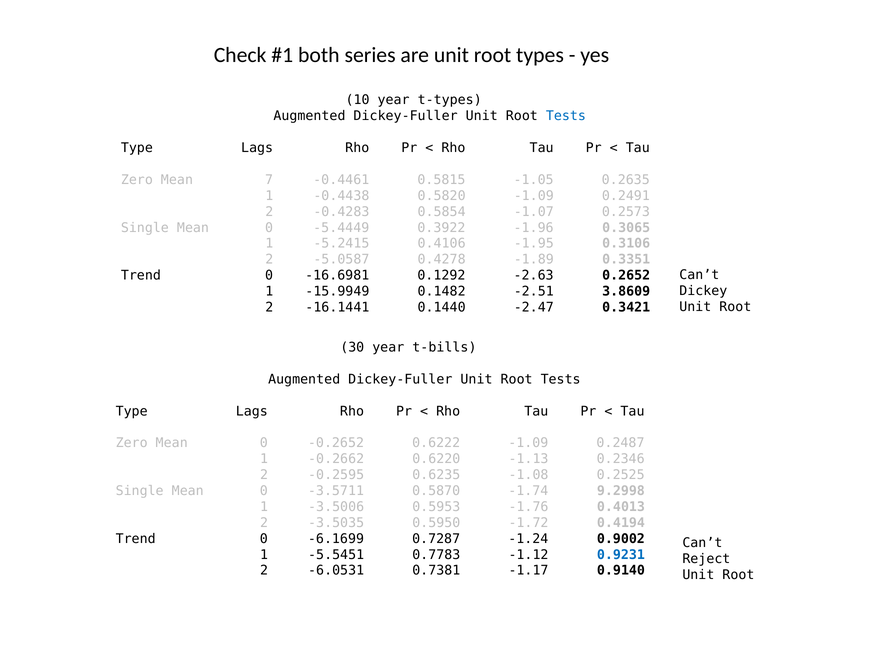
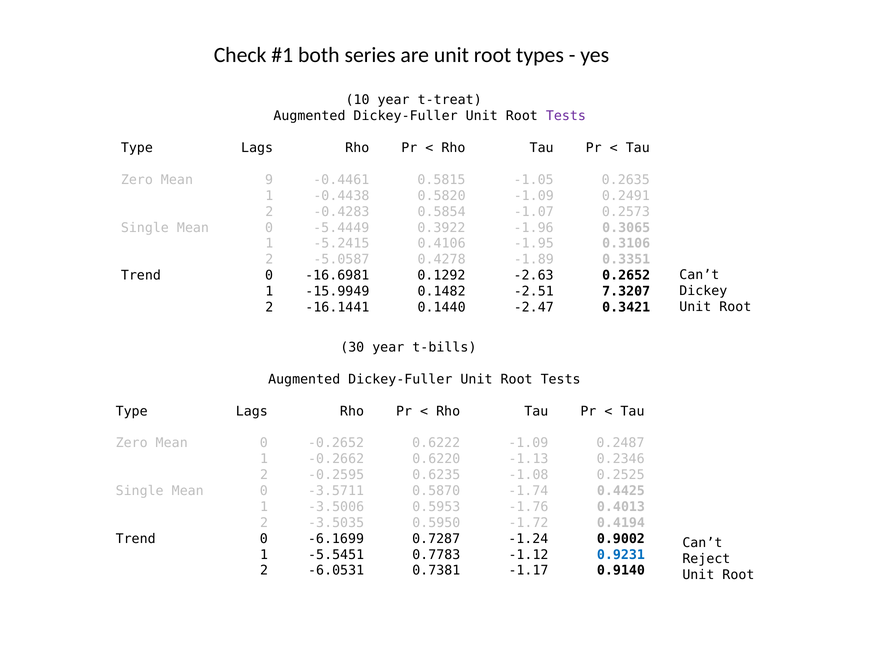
t-types: t-types -> t-treat
Tests at (566, 116) colour: blue -> purple
7: 7 -> 9
3.8609: 3.8609 -> 7.3207
9.2998: 9.2998 -> 0.4425
